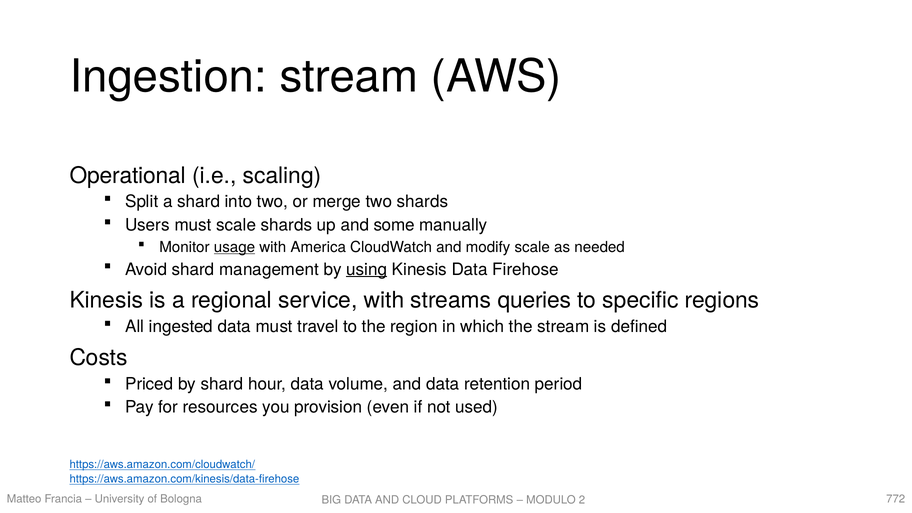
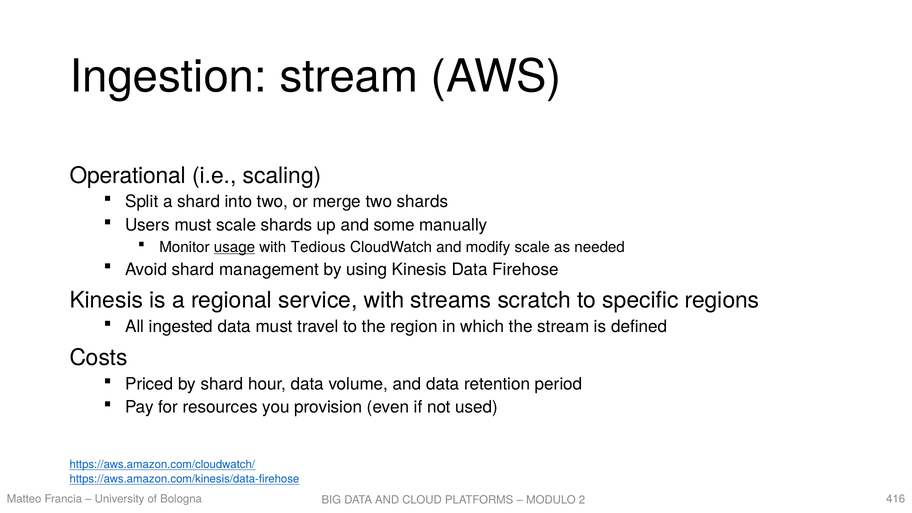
America: America -> Tedious
using underline: present -> none
queries: queries -> scratch
772: 772 -> 416
